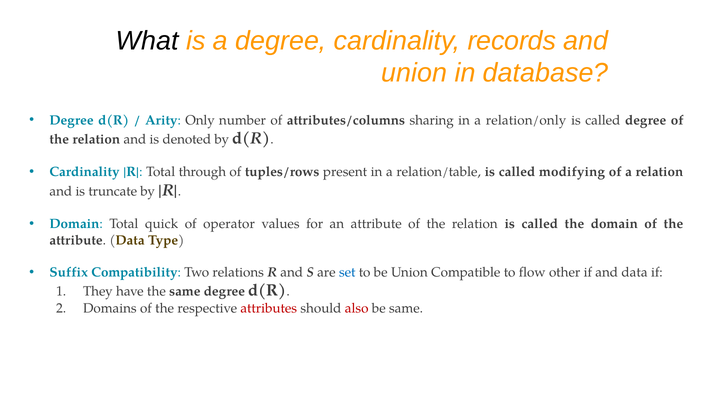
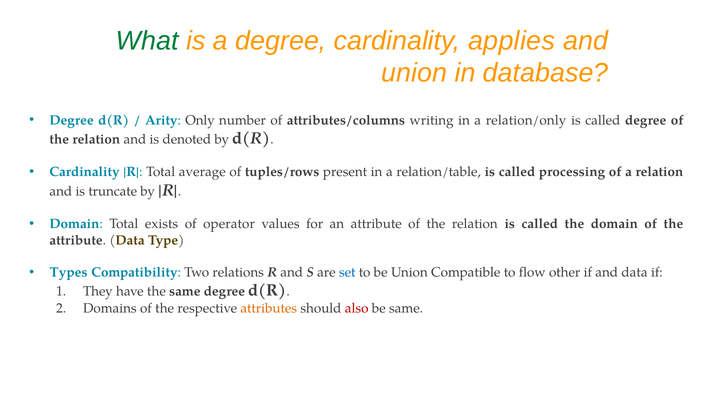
What colour: black -> green
records: records -> applies
sharing: sharing -> writing
through: through -> average
modifying: modifying -> processing
quick: quick -> exists
Suffix: Suffix -> Types
attributes colour: red -> orange
